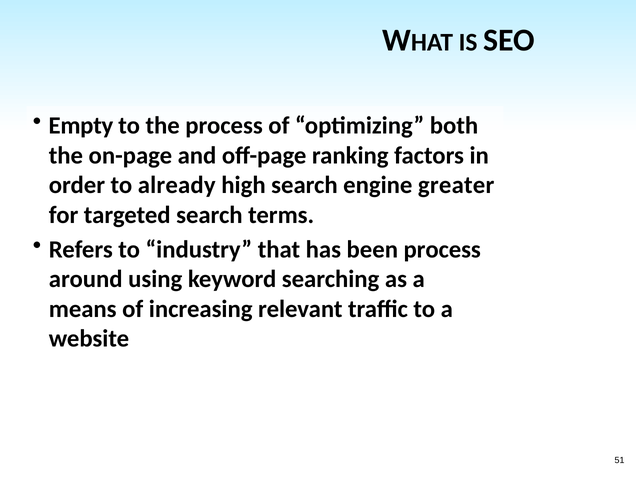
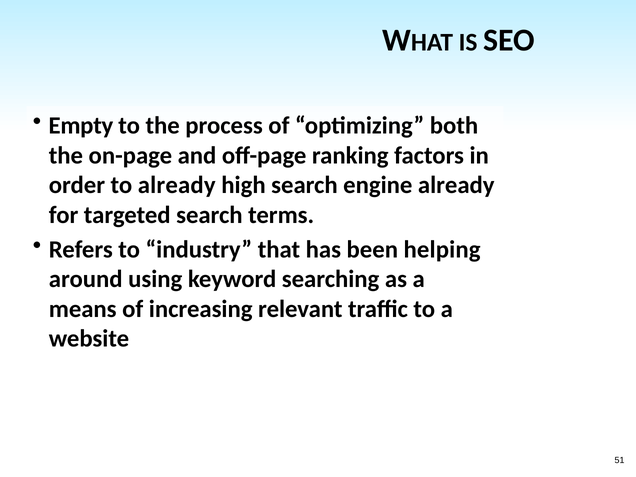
engine greater: greater -> already
been process: process -> helping
